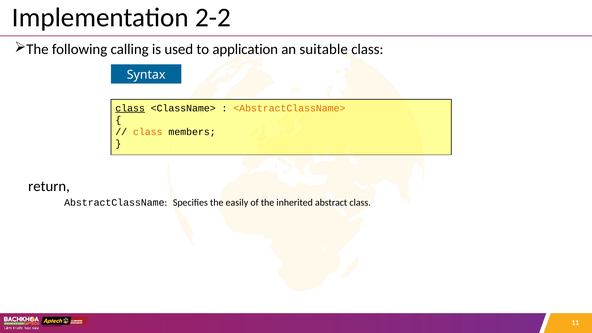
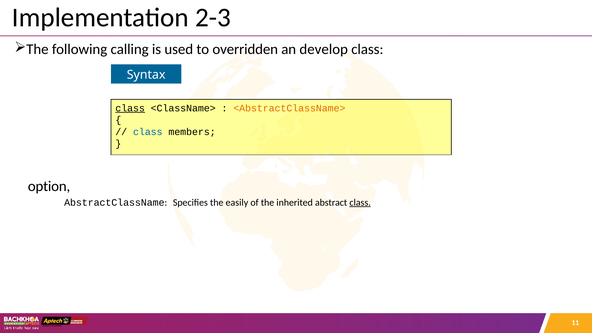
2-2: 2-2 -> 2-3
application: application -> overridden
suitable: suitable -> develop
class at (148, 132) colour: orange -> blue
return: return -> option
class at (360, 203) underline: none -> present
